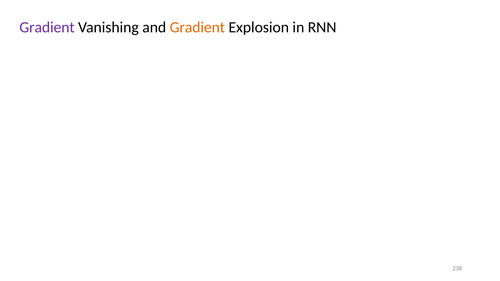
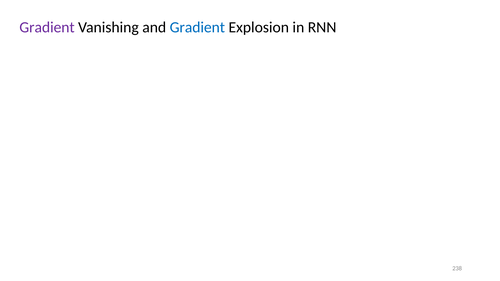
Gradient at (197, 27) colour: orange -> blue
